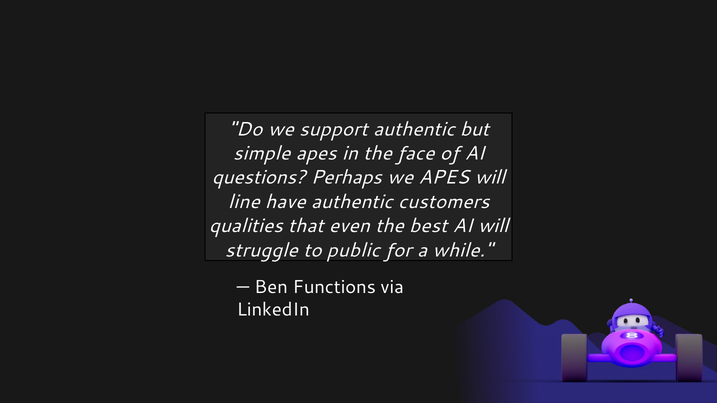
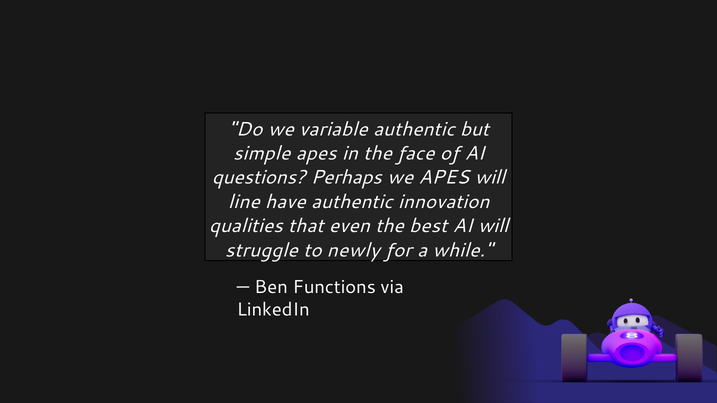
support: support -> variable
customers: customers -> innovation
public: public -> newly
